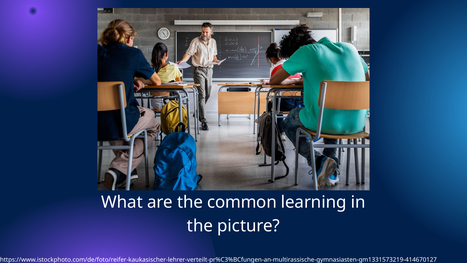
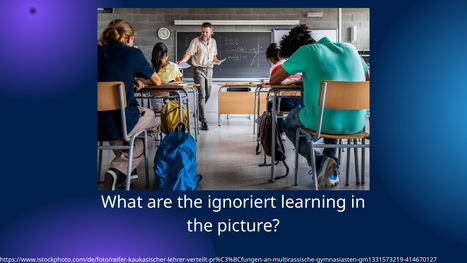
common: common -> ignoriert
